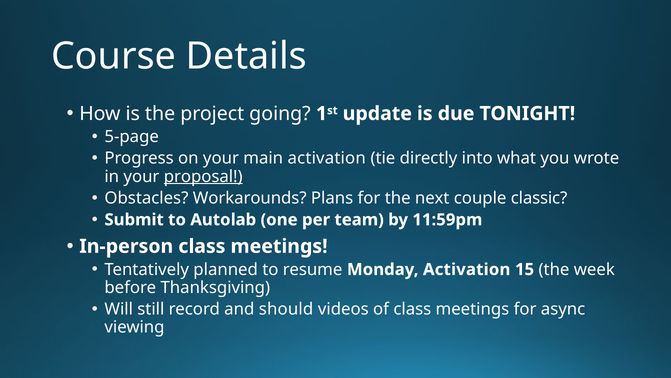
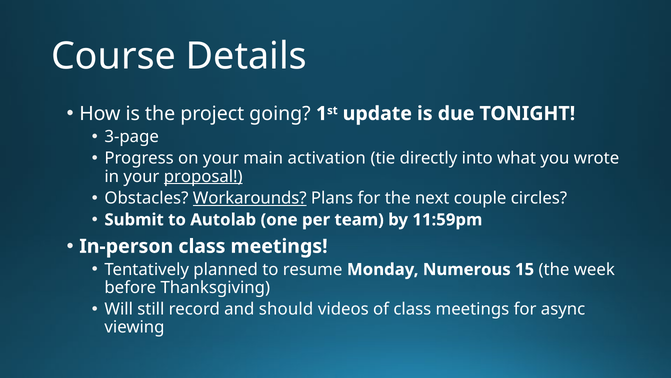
5-page: 5-page -> 3-page
Workarounds underline: none -> present
classic: classic -> circles
Monday Activation: Activation -> Numerous
